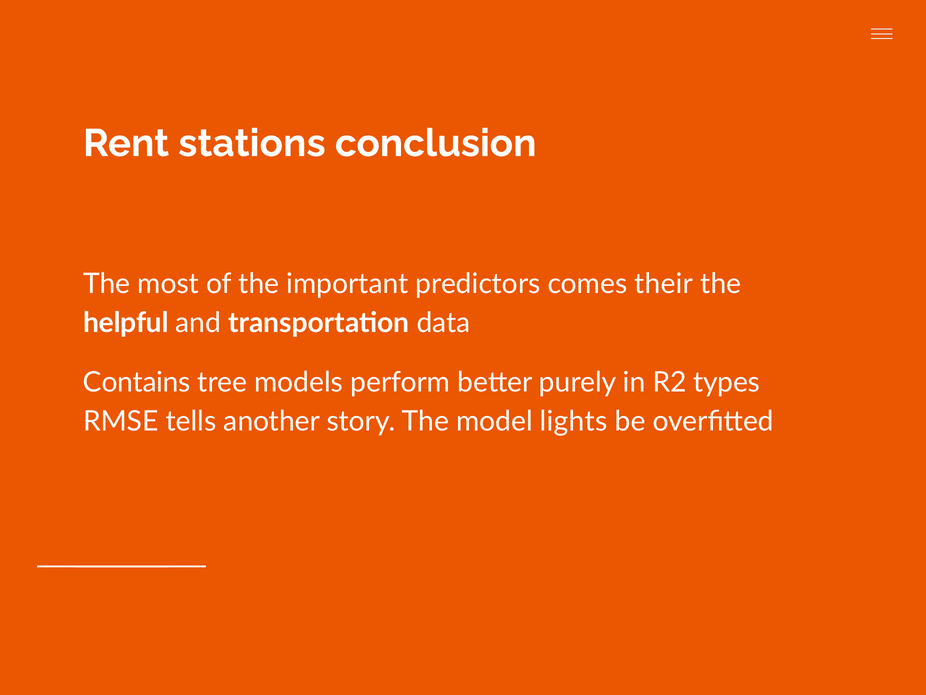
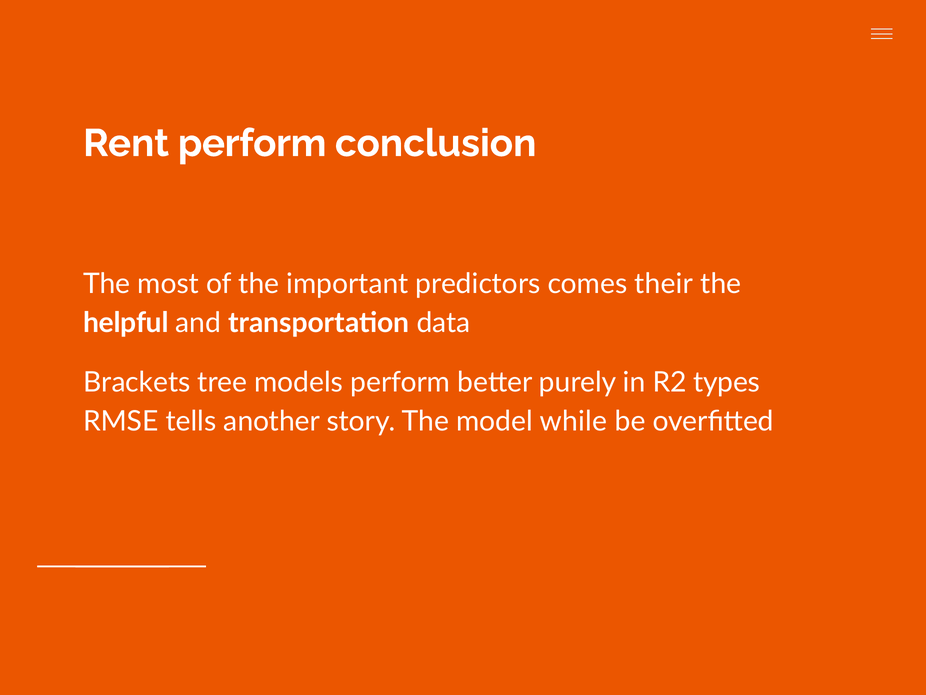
Rent stations: stations -> perform
Contains: Contains -> Brackets
lights: lights -> while
